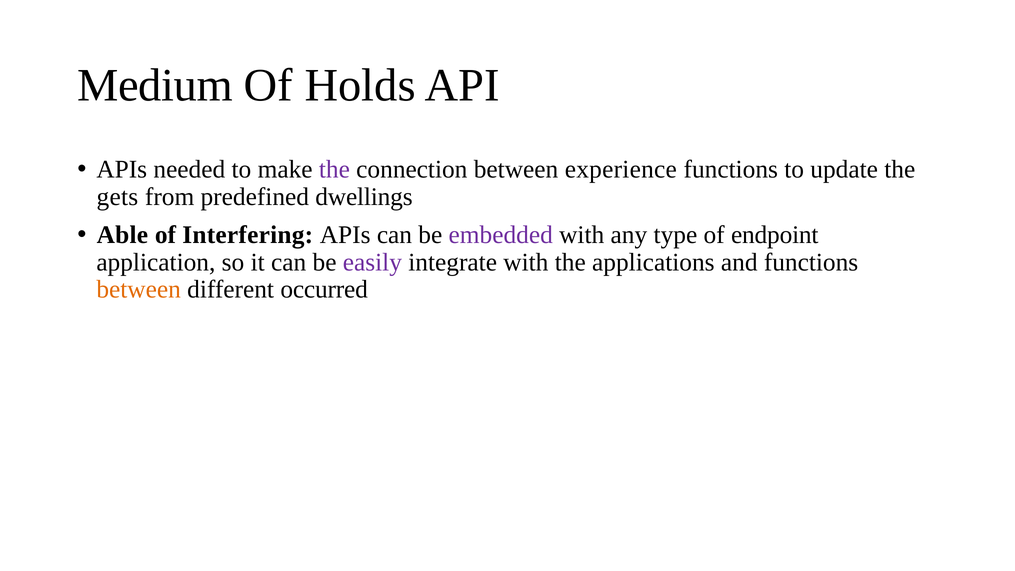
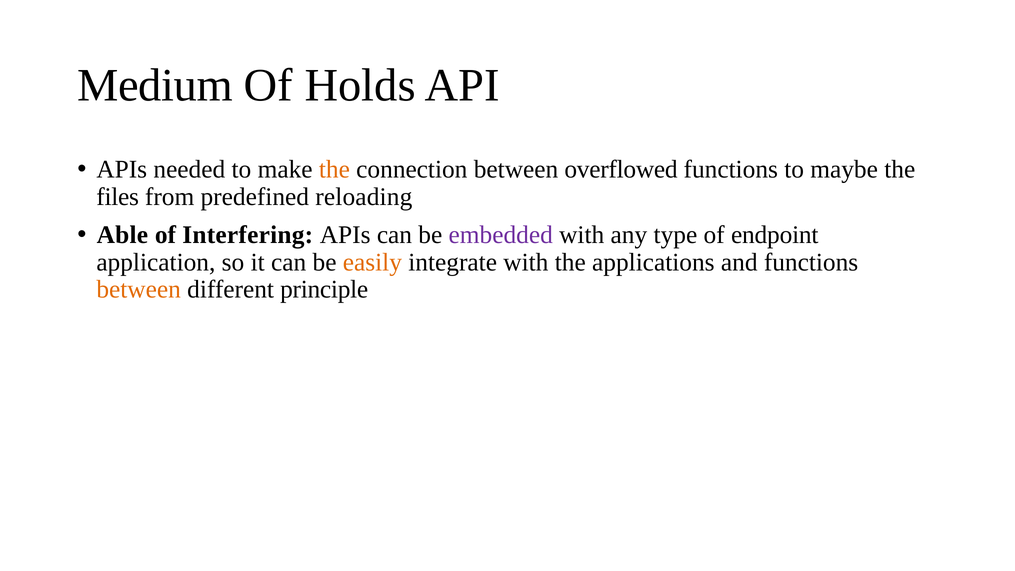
the at (334, 169) colour: purple -> orange
experience: experience -> overflowed
update: update -> maybe
gets: gets -> files
dwellings: dwellings -> reloading
easily colour: purple -> orange
occurred: occurred -> principle
